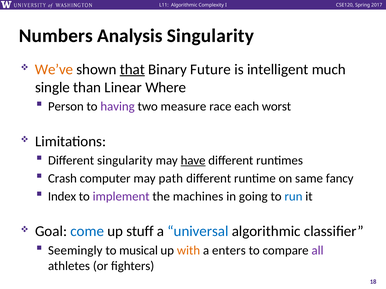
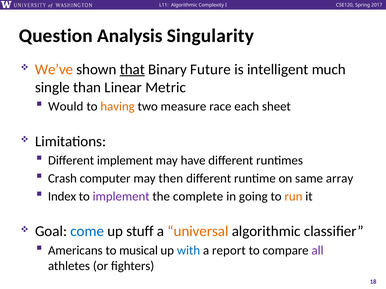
Numbers: Numbers -> Question
Where: Where -> Metric
Person: Person -> Would
having colour: purple -> orange
worst: worst -> sheet
Different singularity: singularity -> implement
have underline: present -> none
path: path -> then
fancy: fancy -> array
machines: machines -> complete
run colour: blue -> orange
universal colour: blue -> orange
Seemingly: Seemingly -> Americans
with colour: orange -> blue
enters: enters -> report
